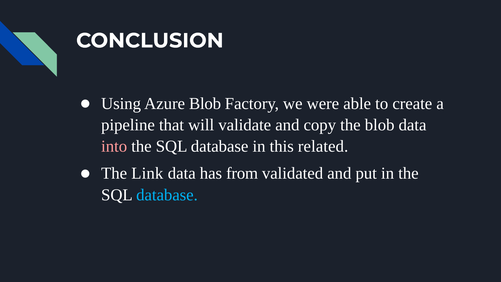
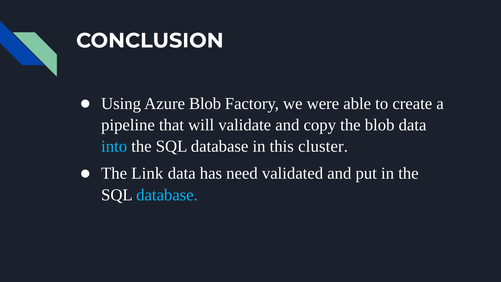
into colour: pink -> light blue
related: related -> cluster
from: from -> need
